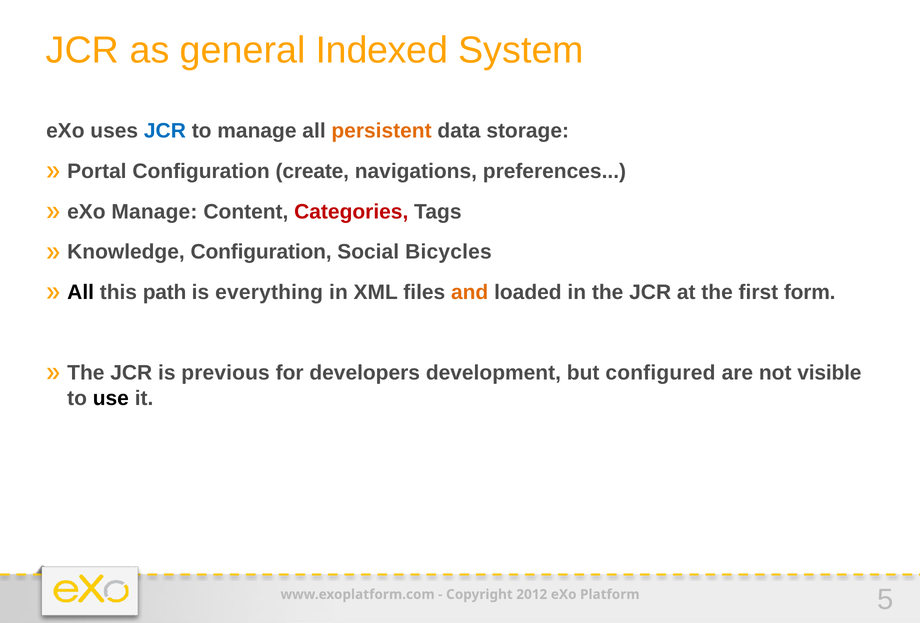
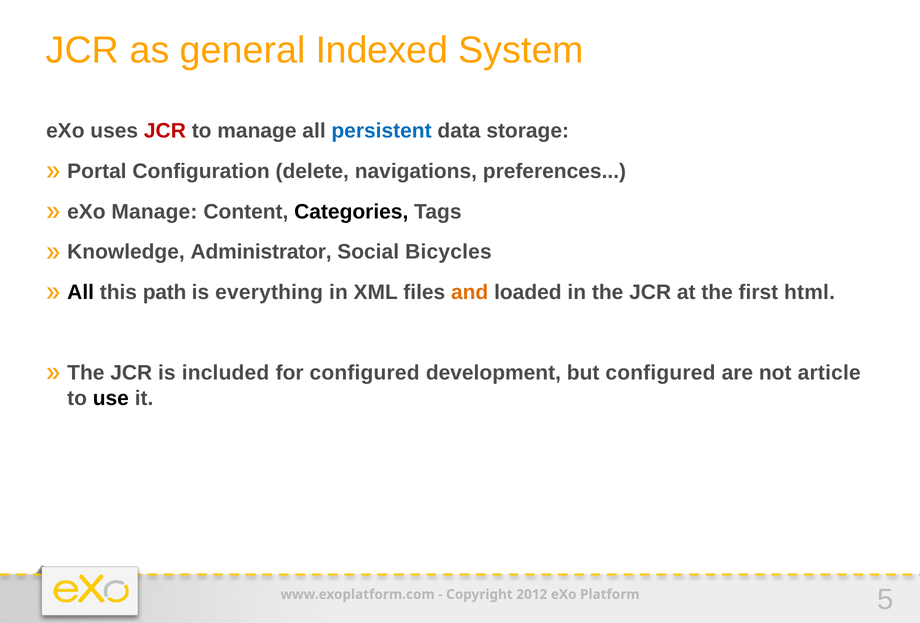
JCR at (165, 131) colour: blue -> red
persistent colour: orange -> blue
create: create -> delete
Categories colour: red -> black
Knowledge Configuration: Configuration -> Administrator
form: form -> html
previous: previous -> included
for developers: developers -> configured
visible: visible -> article
